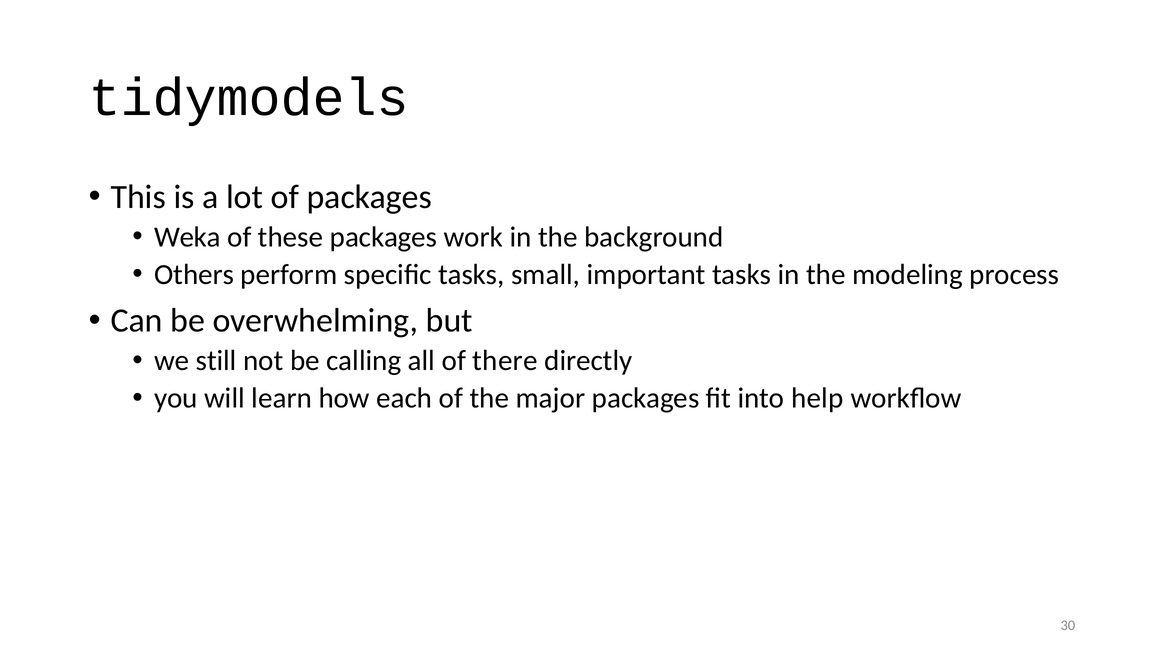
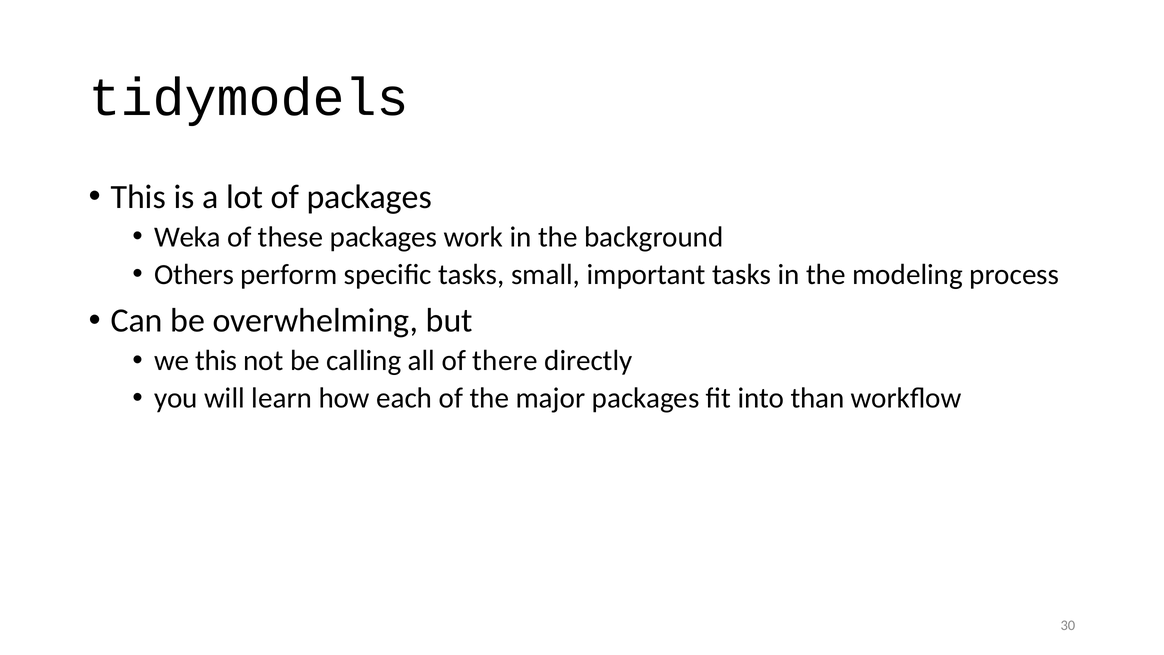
we still: still -> this
help: help -> than
